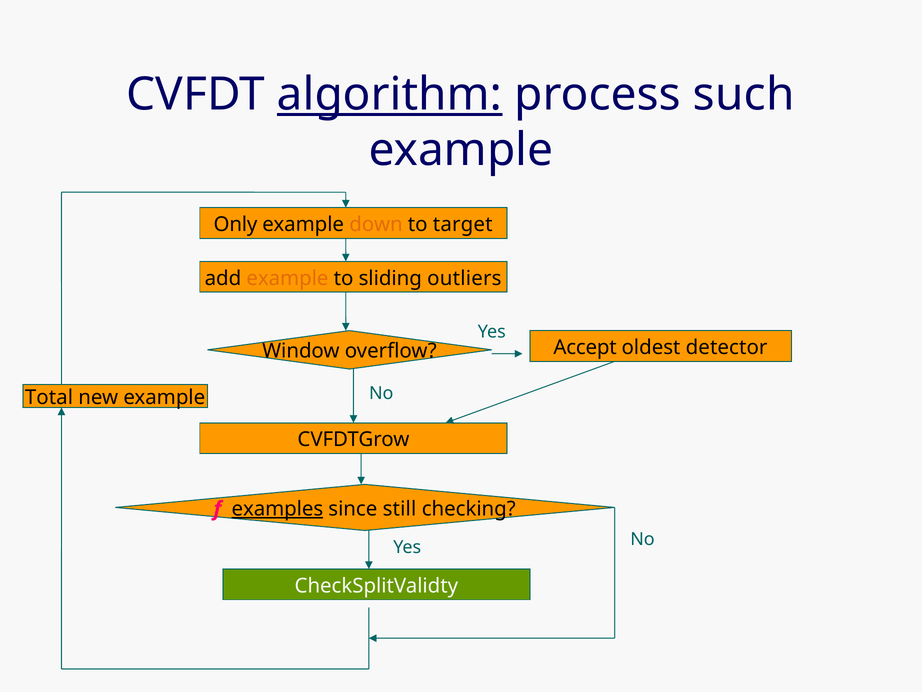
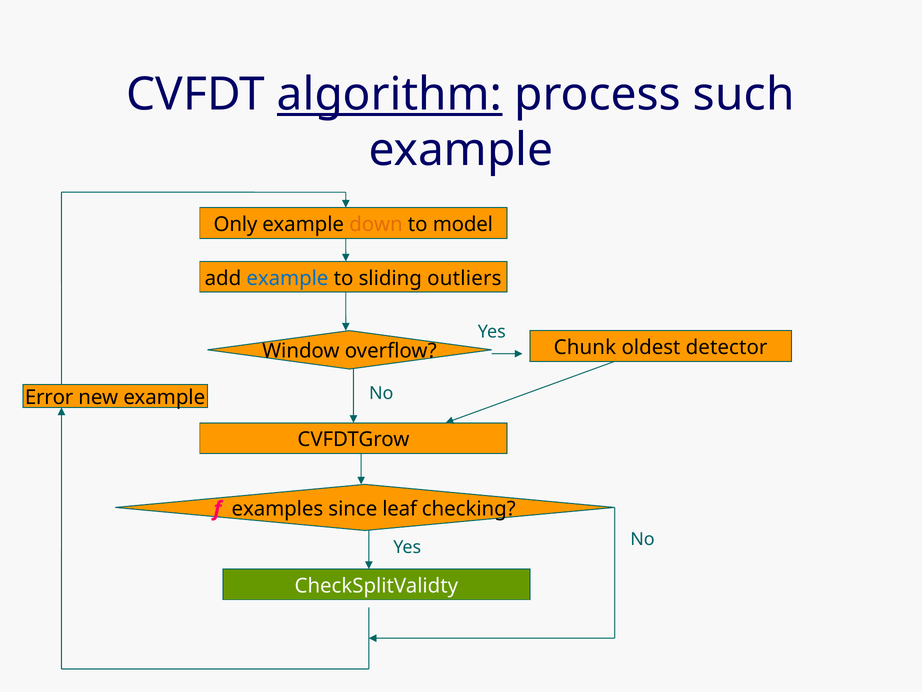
target: target -> model
example at (287, 278) colour: orange -> blue
Accept: Accept -> Chunk
Total: Total -> Error
examples underline: present -> none
still: still -> leaf
